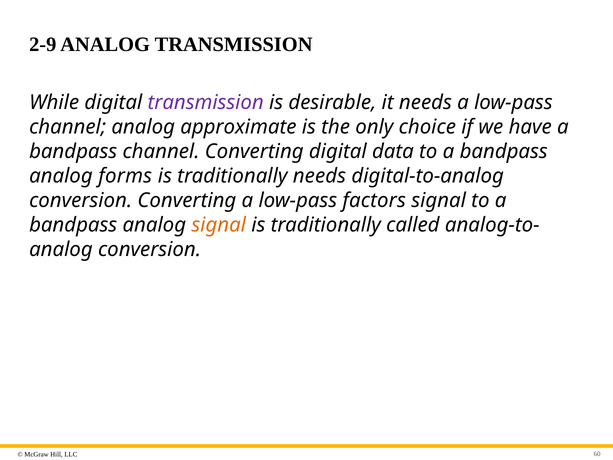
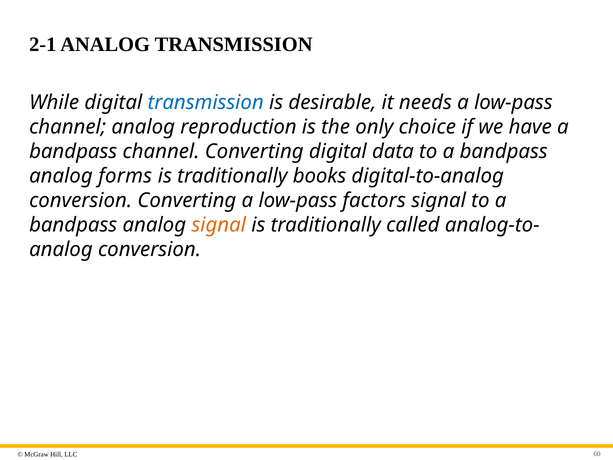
2-9: 2-9 -> 2-1
transmission at (206, 102) colour: purple -> blue
approximate: approximate -> reproduction
traditionally needs: needs -> books
